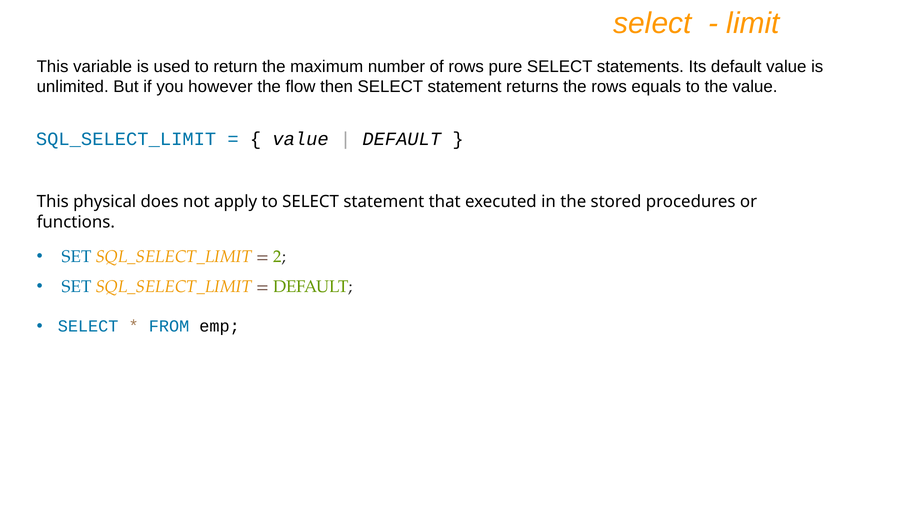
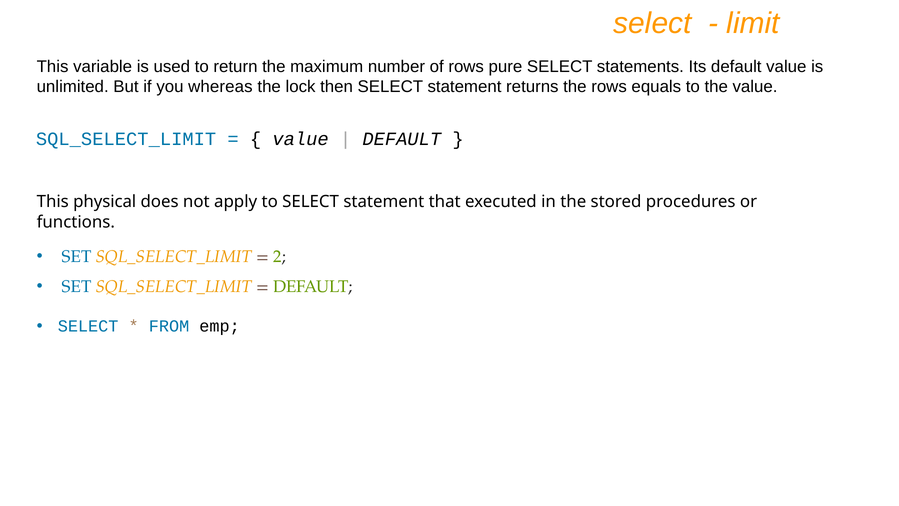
however: however -> whereas
flow: flow -> lock
